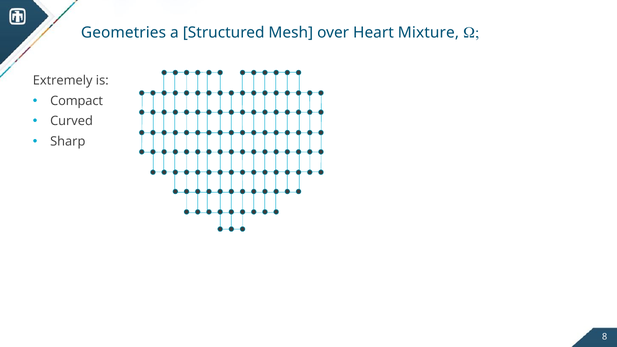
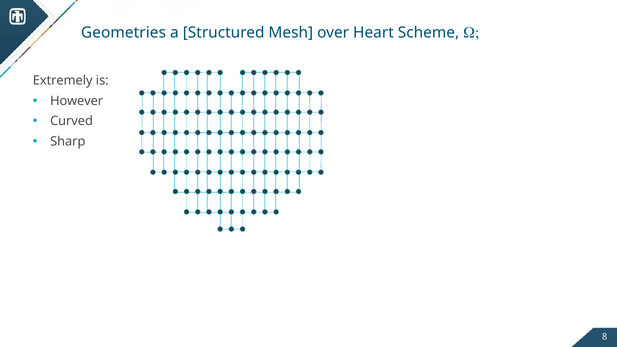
Mixture: Mixture -> Scheme
Compact: Compact -> However
